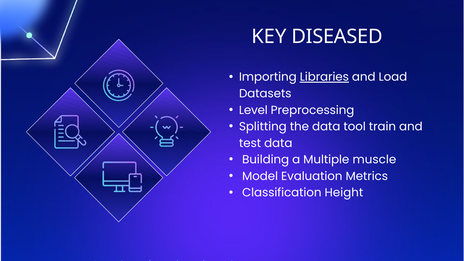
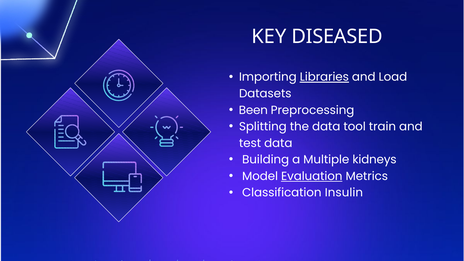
Level: Level -> Been
muscle: muscle -> kidneys
Evaluation underline: none -> present
Height: Height -> Insulin
